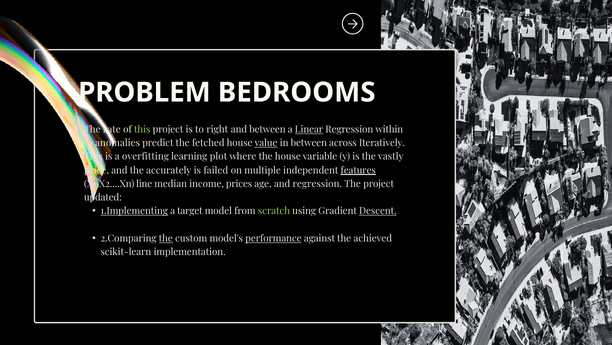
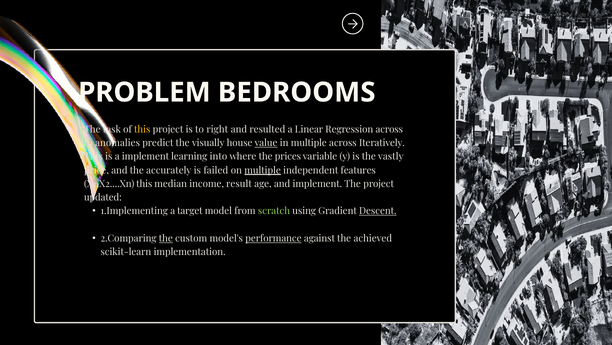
rate: rate -> task
this at (142, 129) colour: light green -> yellow
and between: between -> resulted
Linear underline: present -> none
Regression within: within -> across
fetched: fetched -> visually
in between: between -> multiple
a overfitting: overfitting -> implement
plot: plot -> into
the house: house -> prices
multiple at (263, 170) underline: none -> present
features underline: present -> none
X1,X2....Xn line: line -> this
prices: prices -> result
and regression: regression -> implement
1.Implementing underline: present -> none
